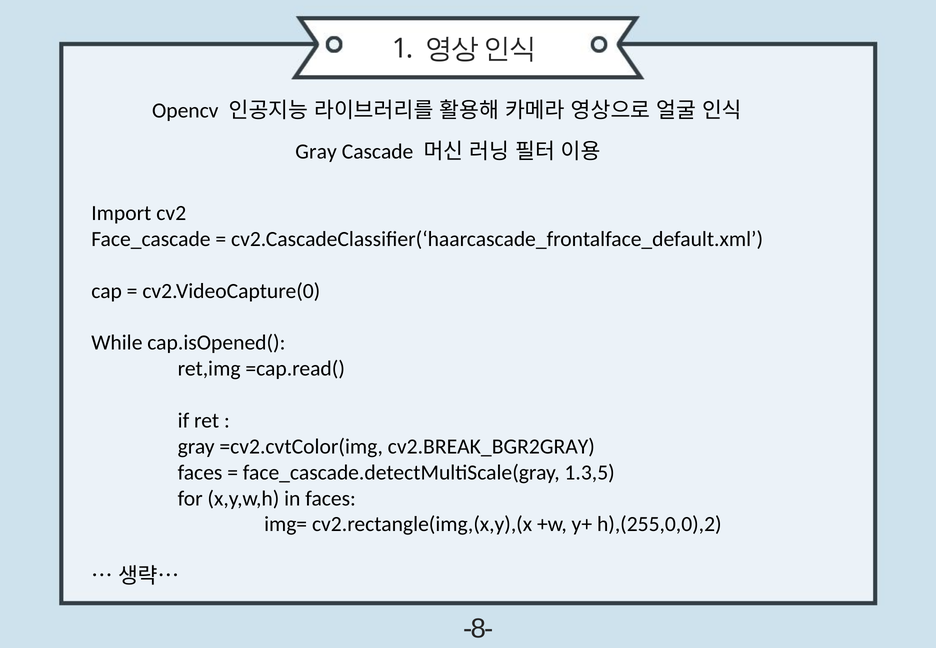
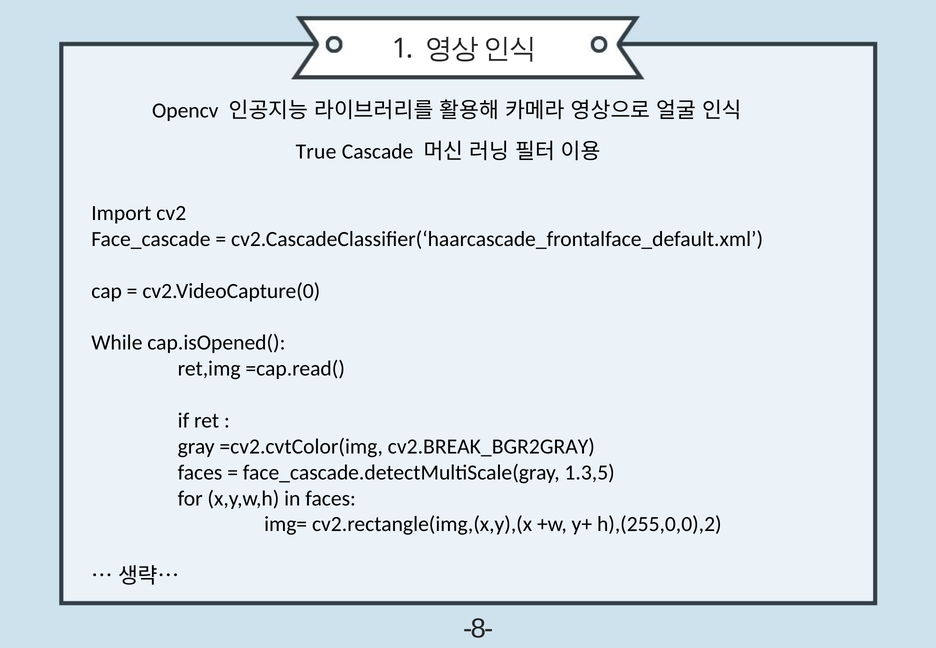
Gray at (316, 151): Gray -> True
